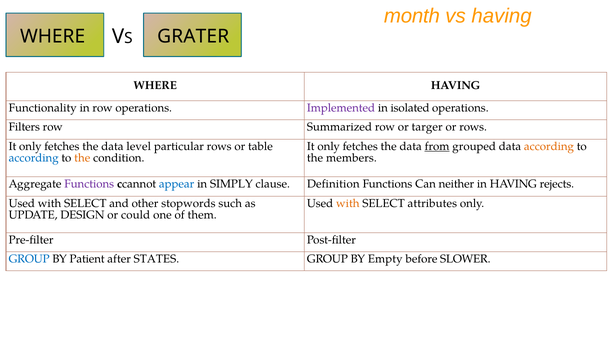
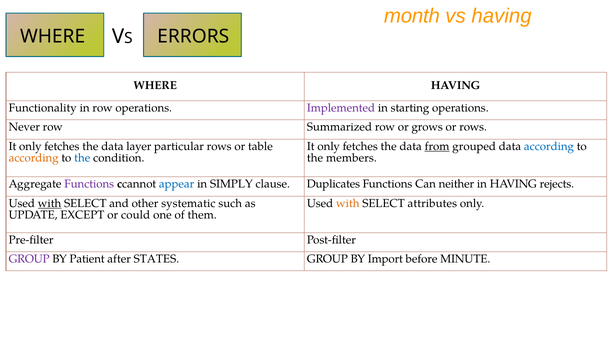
GRATER: GRATER -> ERRORS
isolated: isolated -> starting
Filters: Filters -> Never
targer: targer -> grows
level: level -> layer
according at (549, 146) colour: orange -> blue
according at (34, 158) colour: blue -> orange
the at (82, 158) colour: orange -> blue
Definition: Definition -> Duplicates
with at (50, 203) underline: none -> present
stopwords: stopwords -> systematic
DESIGN: DESIGN -> EXCEPT
GROUP at (29, 259) colour: blue -> purple
Empty: Empty -> Import
SLOWER: SLOWER -> MINUTE
